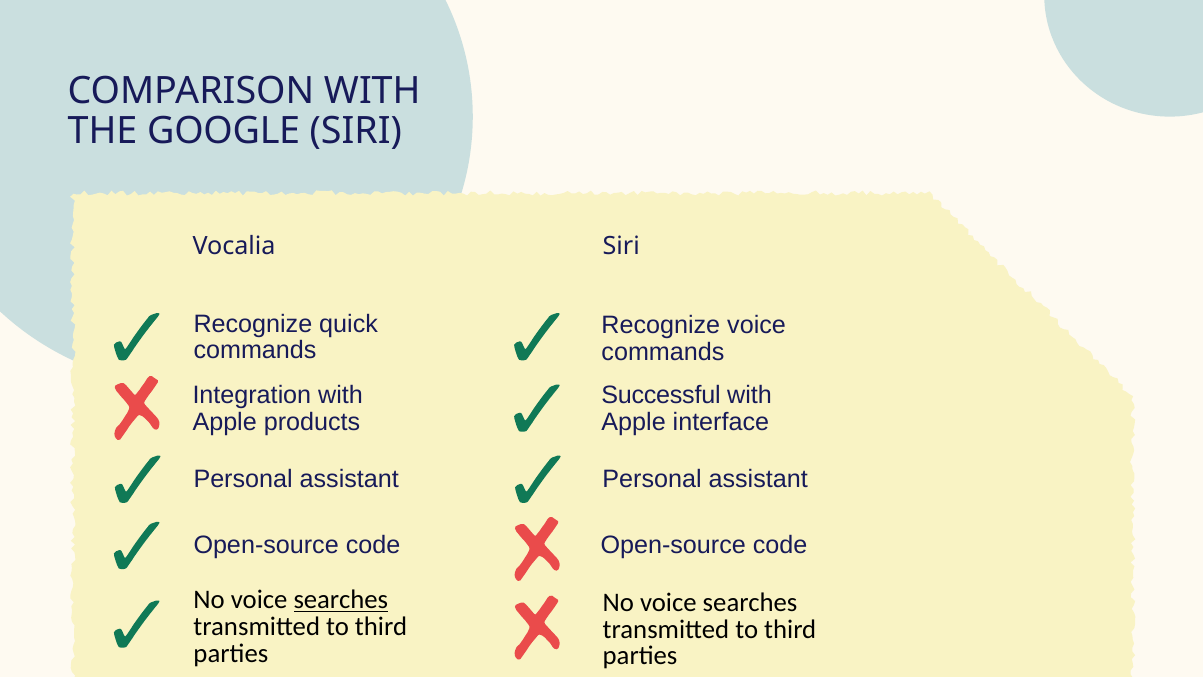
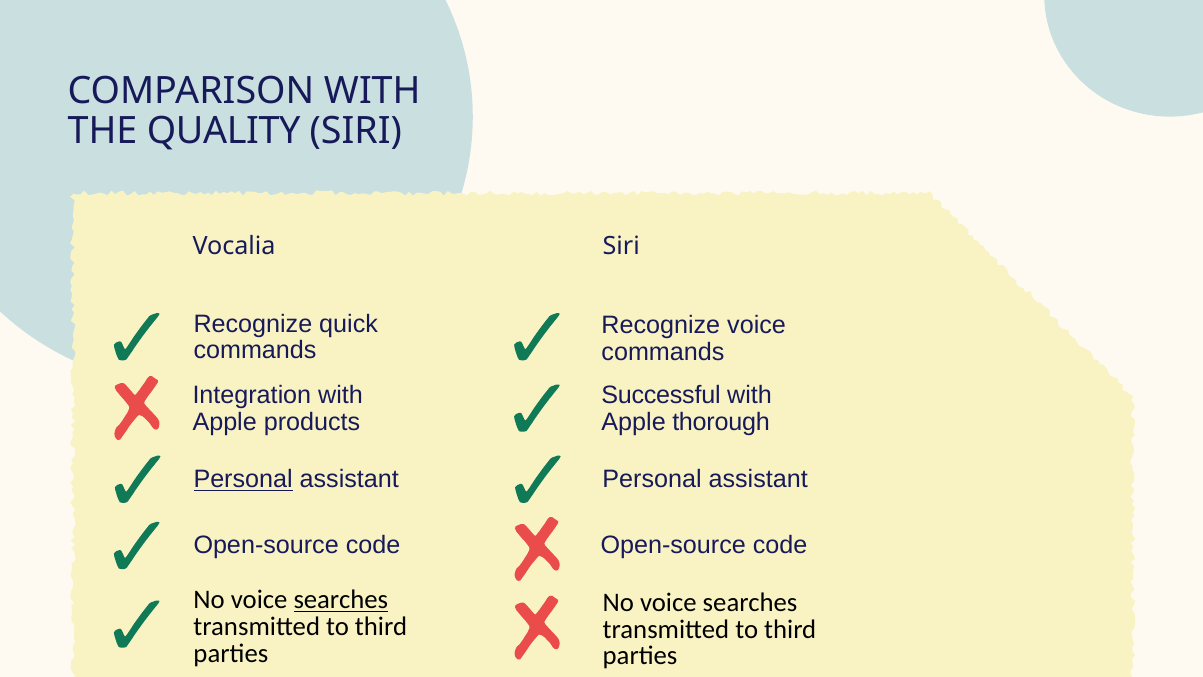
GOOGLE: GOOGLE -> QUALITY
interface: interface -> thorough
Personal at (243, 479) underline: none -> present
